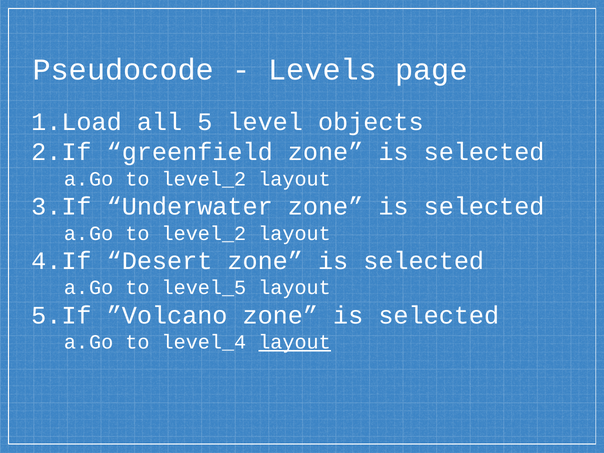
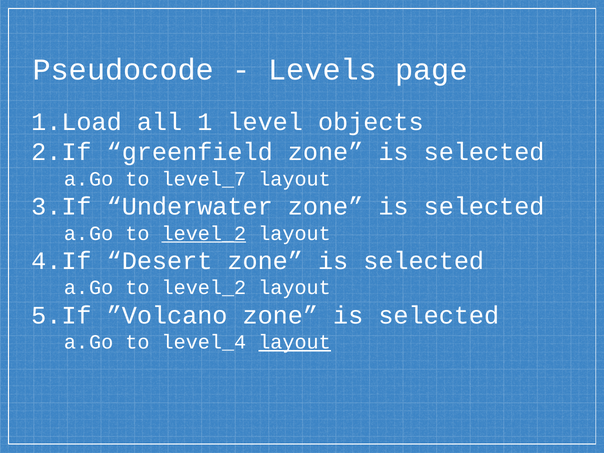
5: 5 -> 1
level_2 at (204, 179): level_2 -> level_7
level_2 at (204, 233) underline: none -> present
level_5 at (204, 288): level_5 -> level_2
